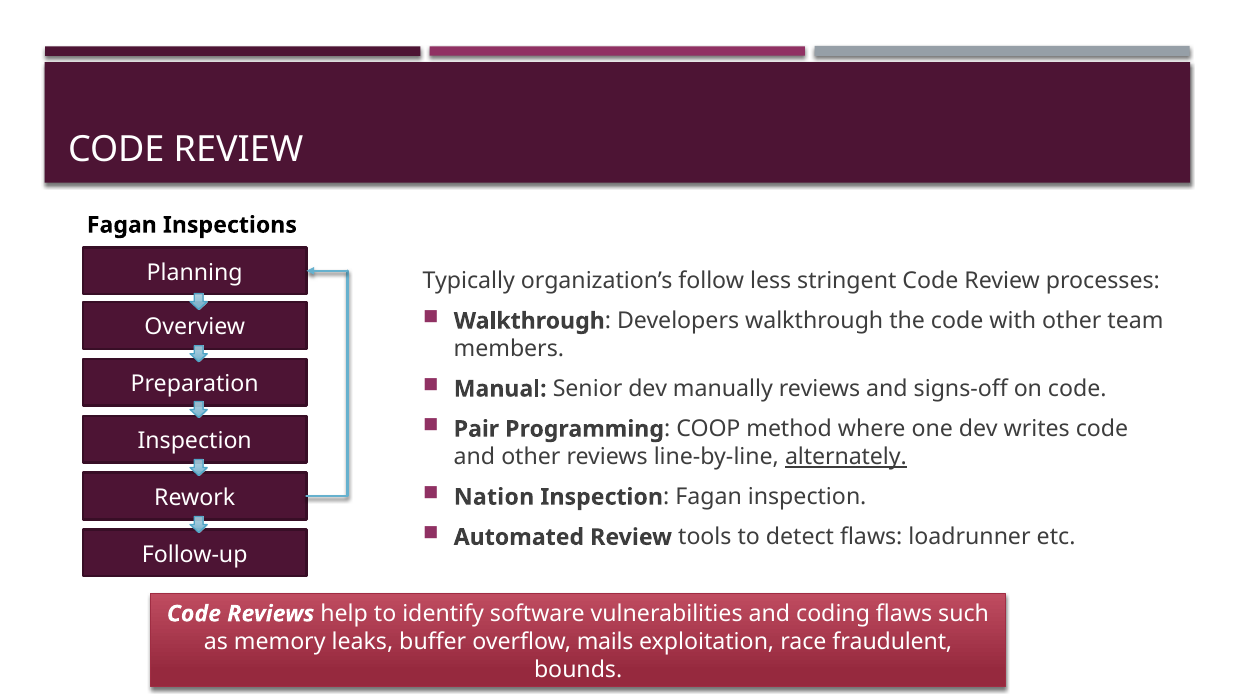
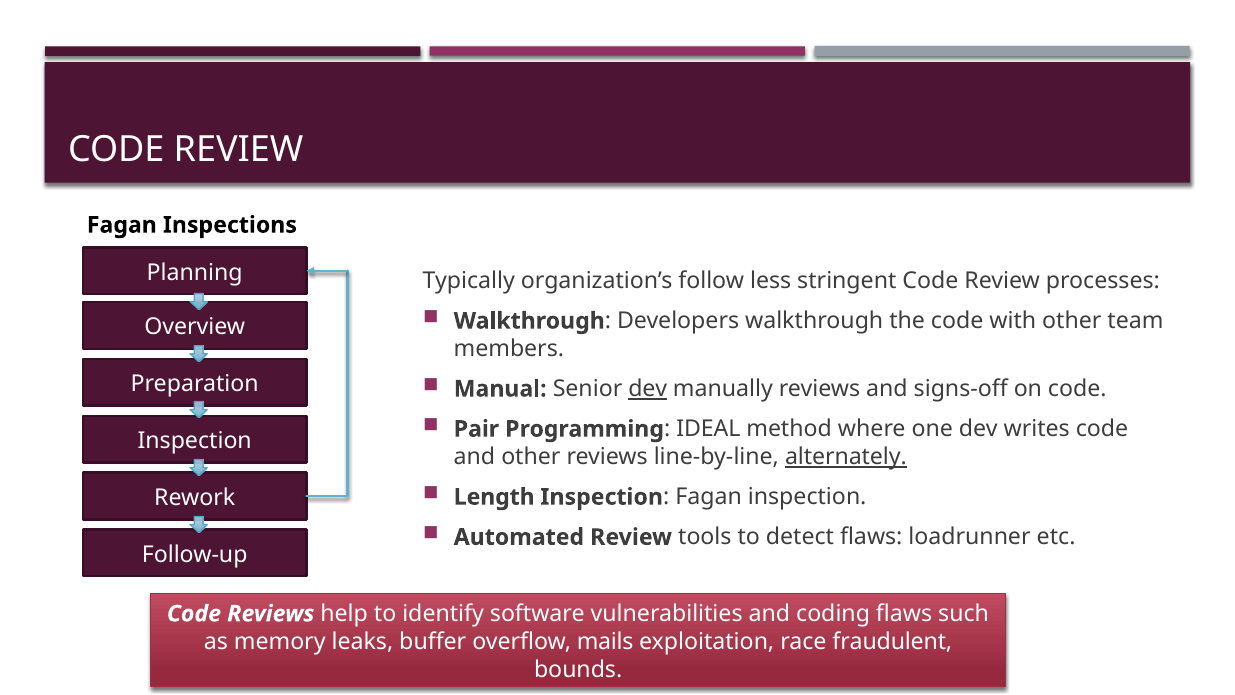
dev at (648, 389) underline: none -> present
COOP: COOP -> IDEAL
Nation: Nation -> Length
